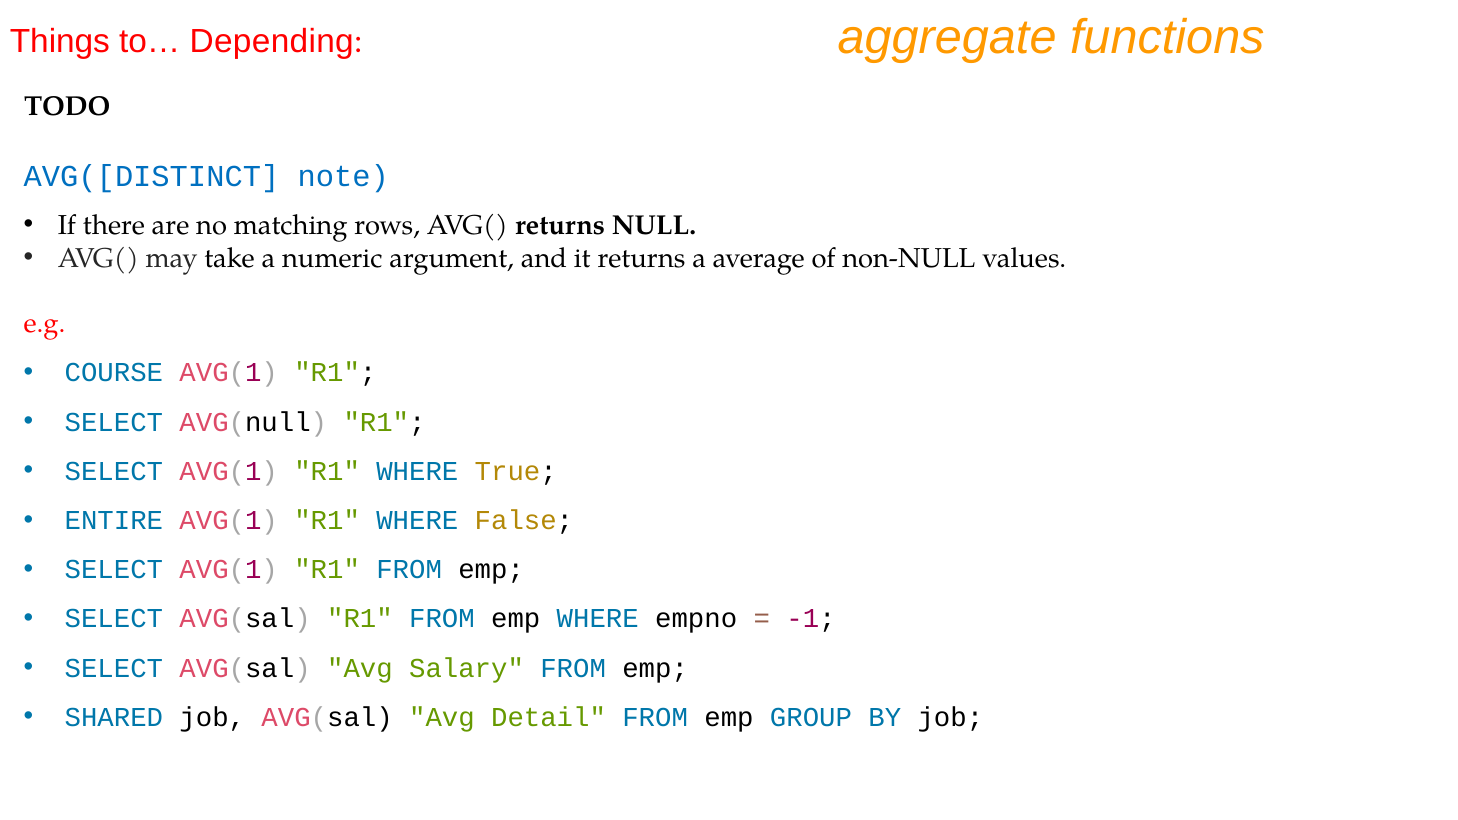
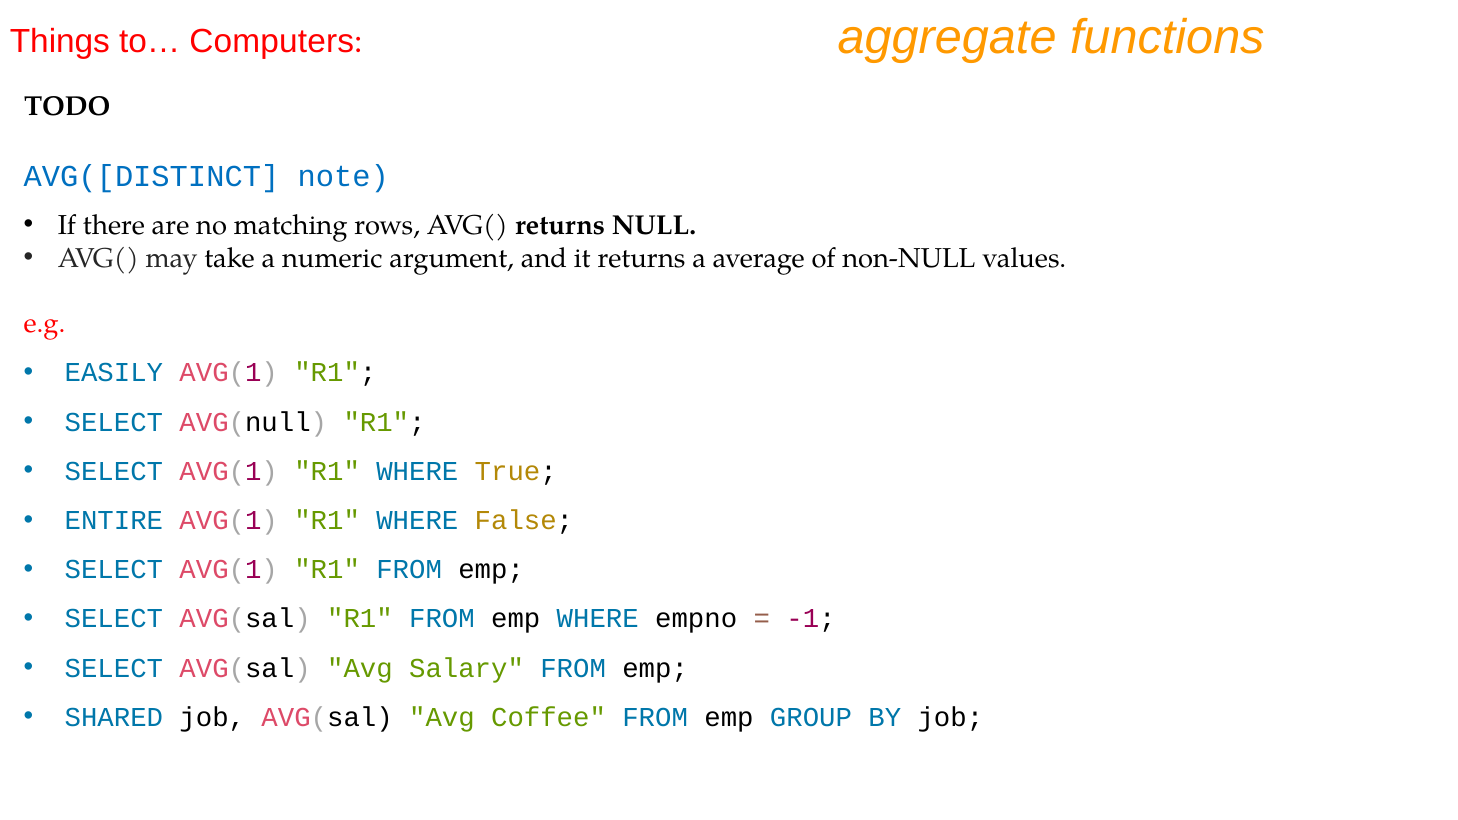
Depending: Depending -> Computers
COURSE: COURSE -> EASILY
Detail: Detail -> Coffee
